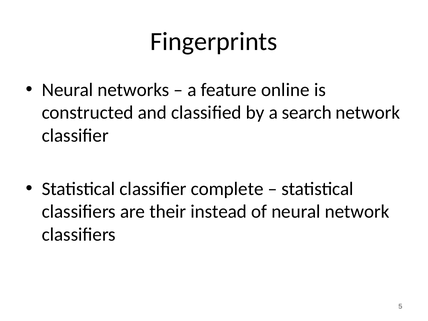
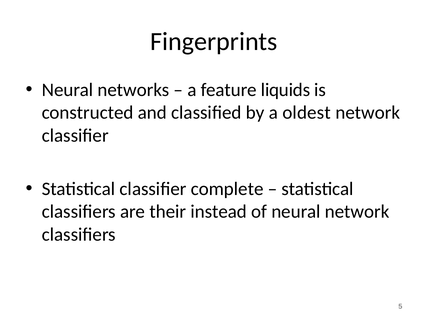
online: online -> liquids
search: search -> oldest
